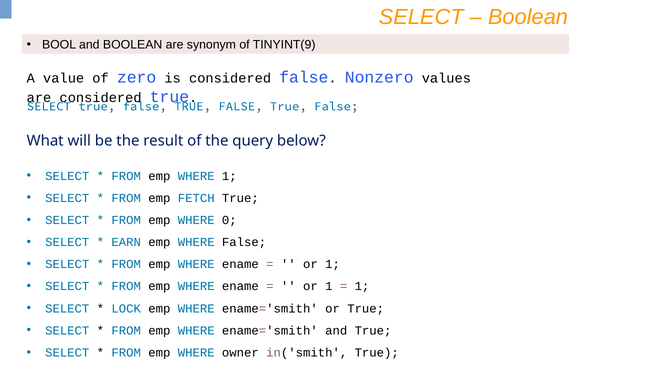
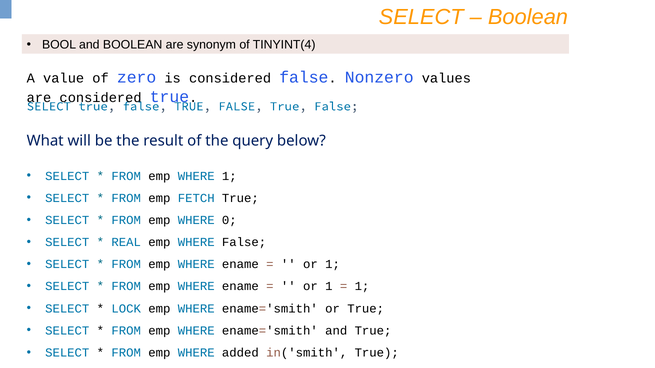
TINYINT(9: TINYINT(9 -> TINYINT(4
EARN: EARN -> REAL
owner: owner -> added
